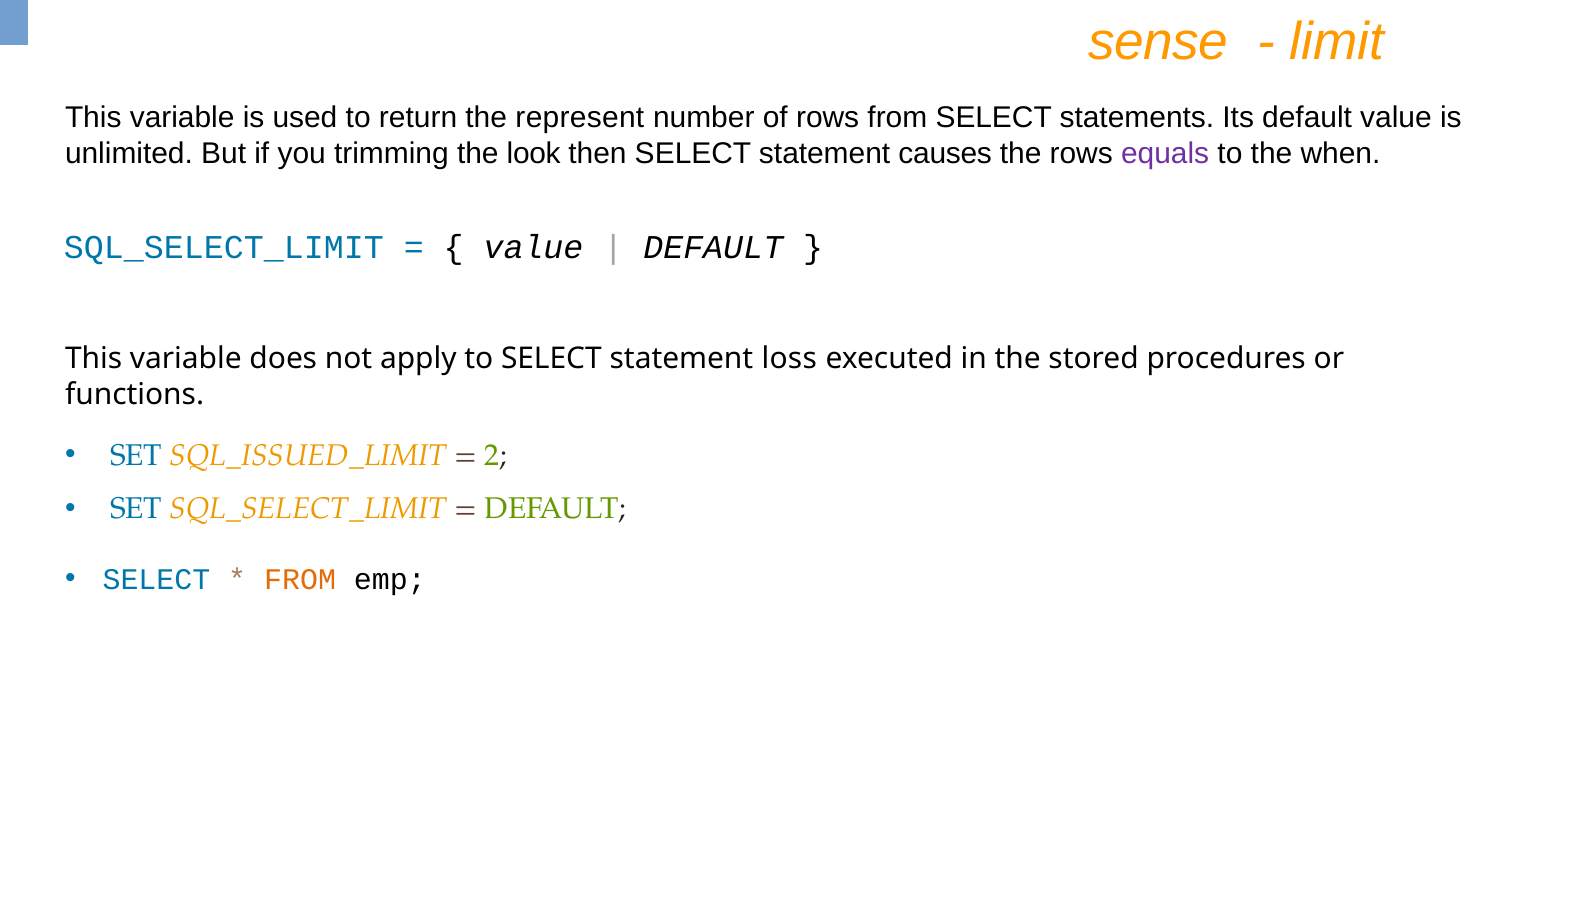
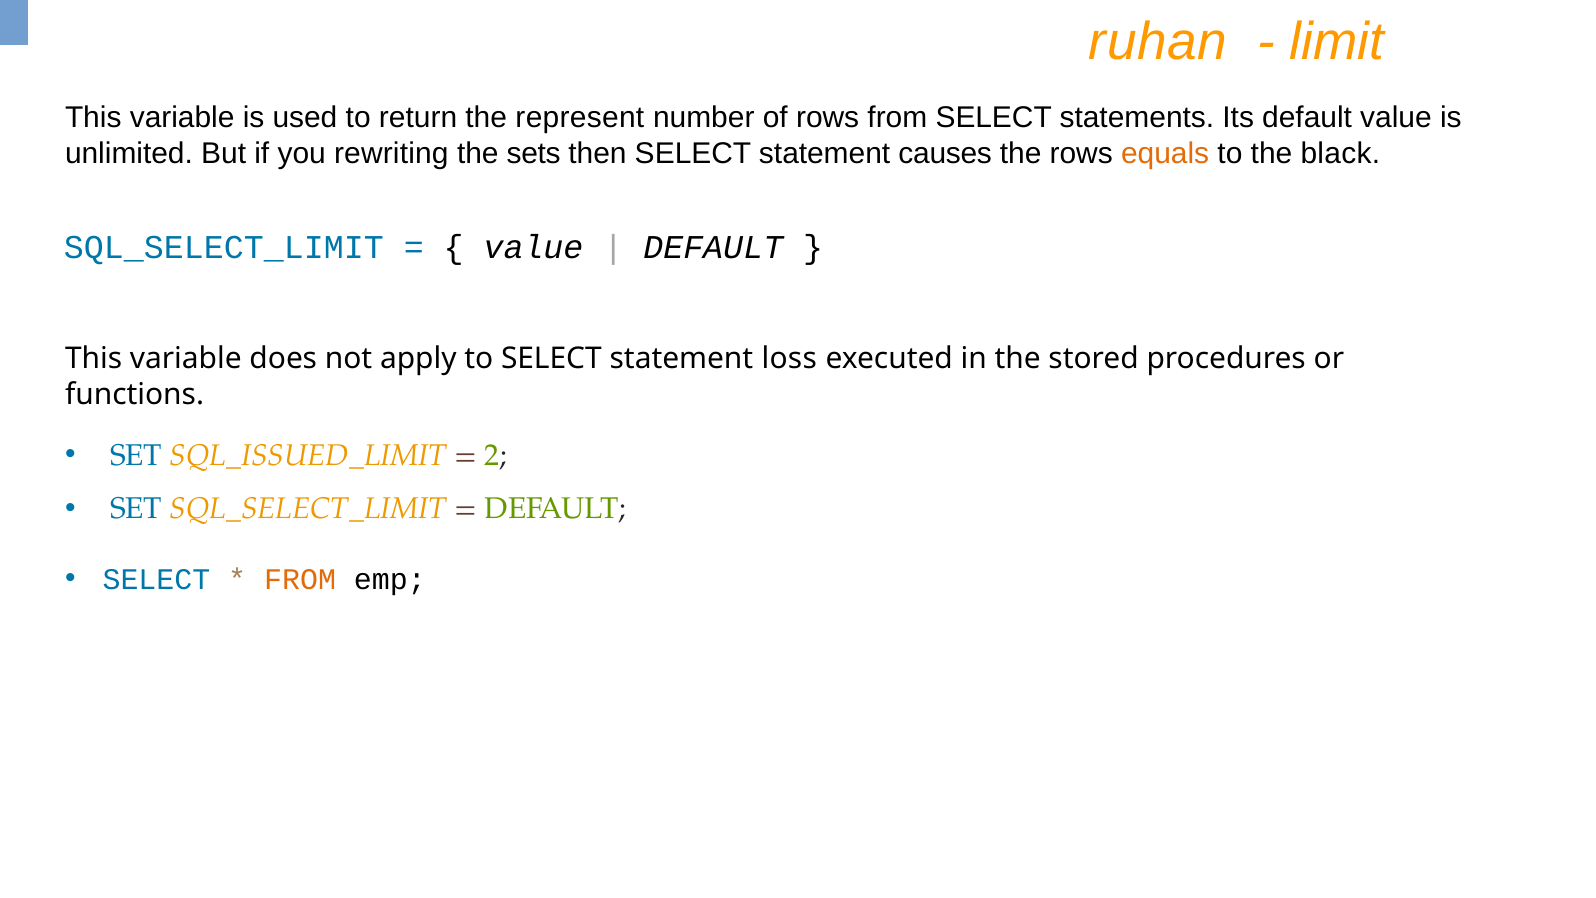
sense: sense -> ruhan
trimming: trimming -> rewriting
look: look -> sets
equals colour: purple -> orange
when: when -> black
